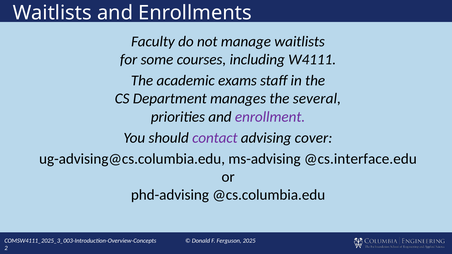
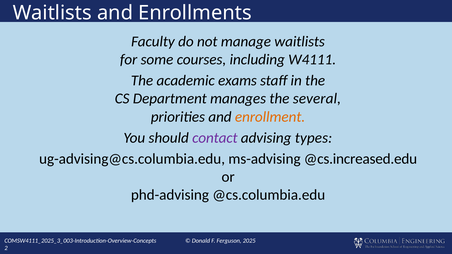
enrollment colour: purple -> orange
cover: cover -> types
@cs.interface.edu: @cs.interface.edu -> @cs.increased.edu
